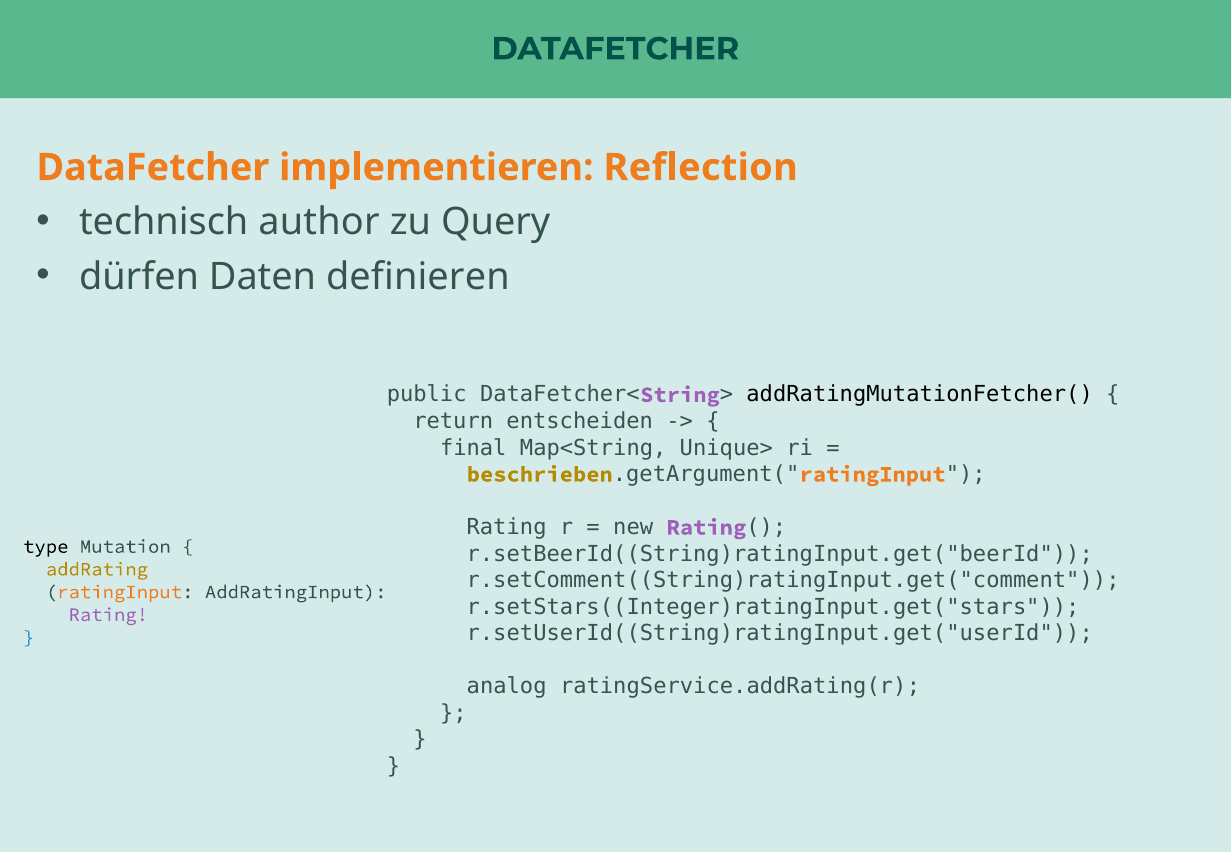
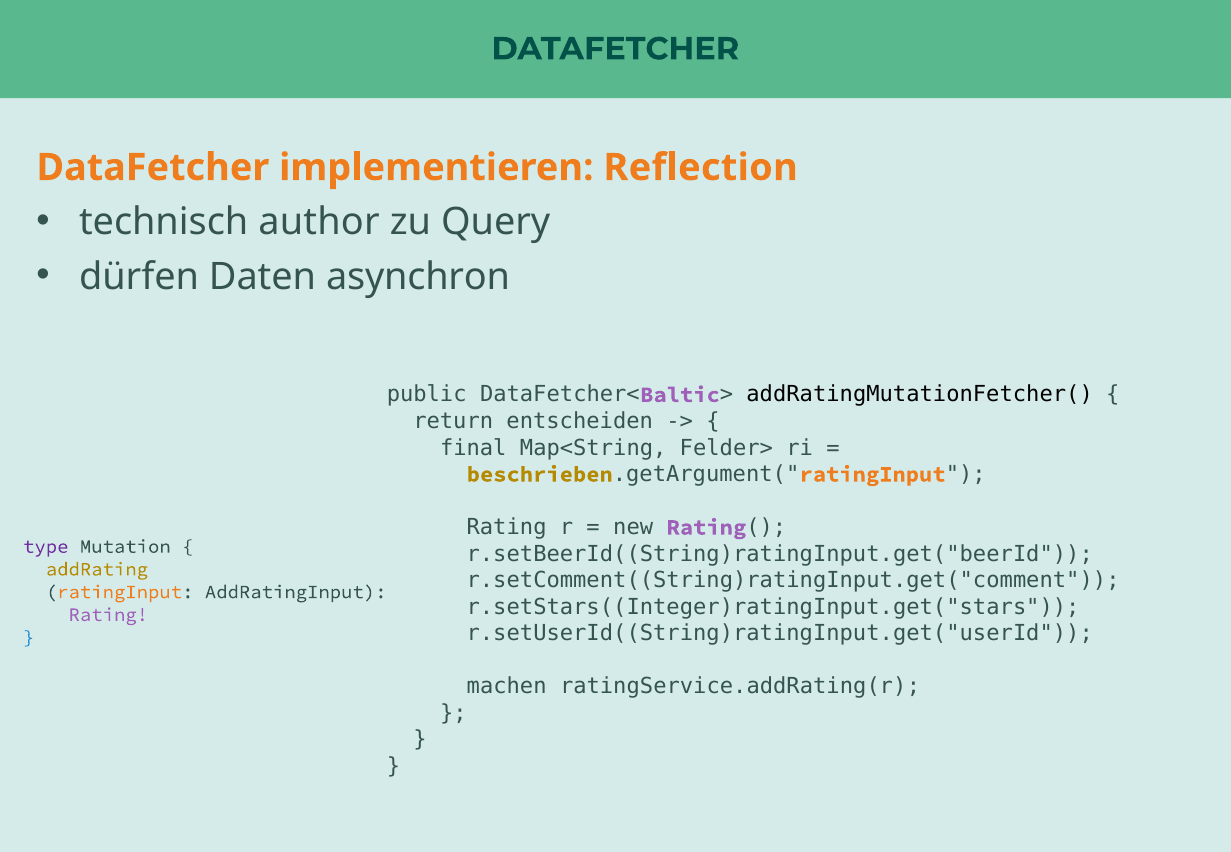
definieren: definieren -> asynchron
String: String -> Baltic
Unique>: Unique> -> Felder>
type colour: black -> purple
analog: analog -> machen
